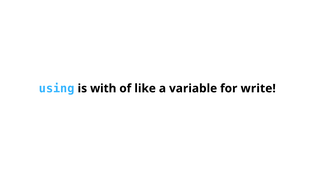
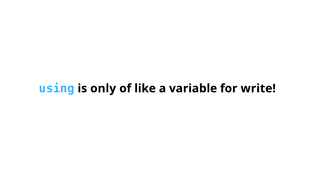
with: with -> only
